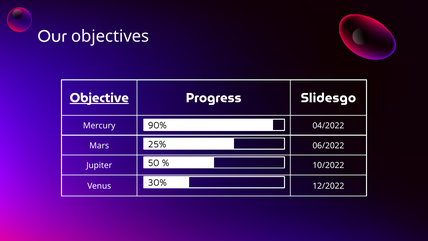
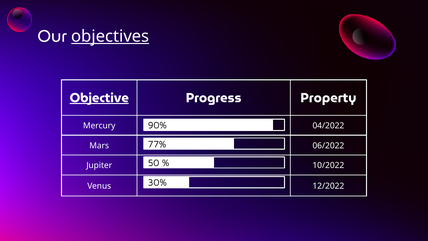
objectives underline: none -> present
Slidesgo: Slidesgo -> Property
25%: 25% -> 77%
